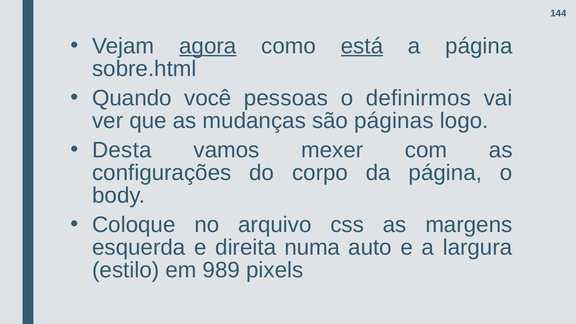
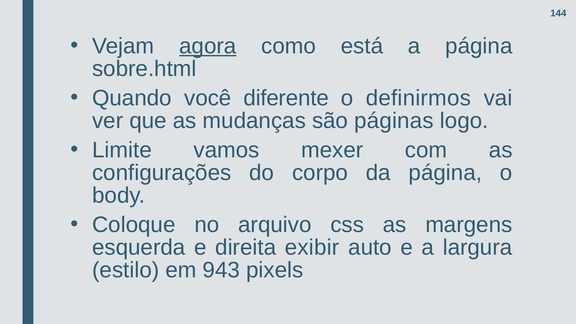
está underline: present -> none
pessoas: pessoas -> diferente
Desta: Desta -> Limite
numa: numa -> exibir
989: 989 -> 943
